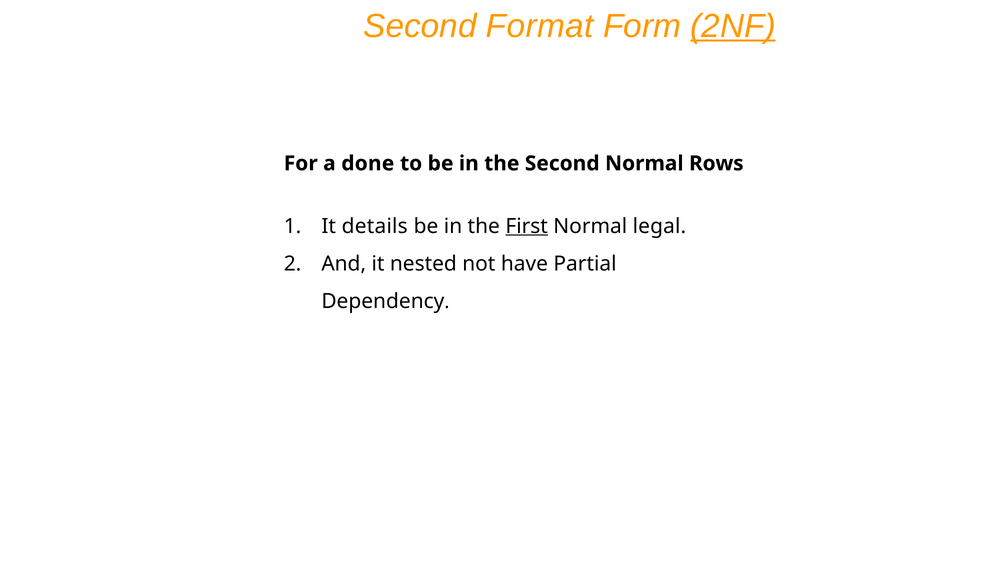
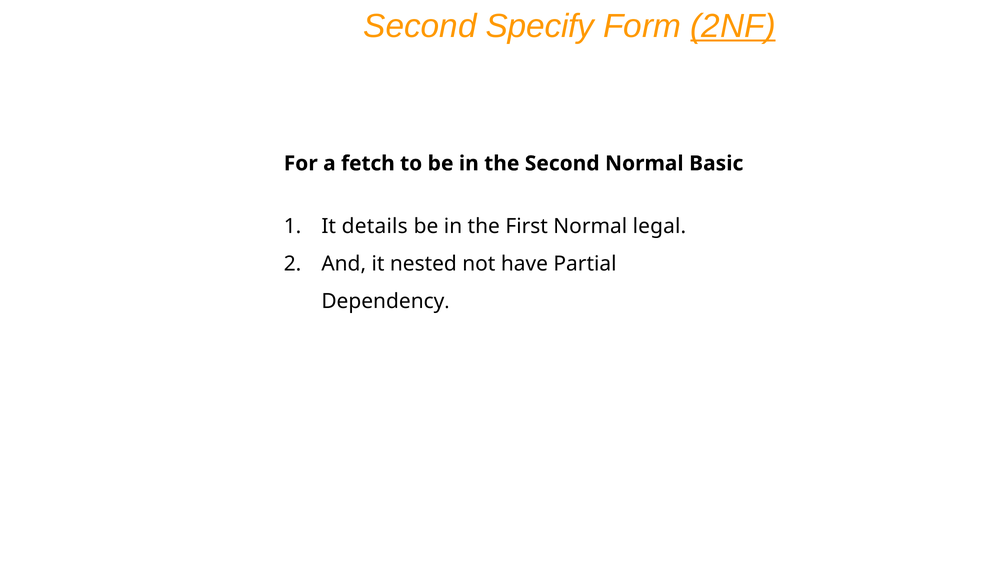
Format: Format -> Specify
done: done -> fetch
Rows: Rows -> Basic
First underline: present -> none
